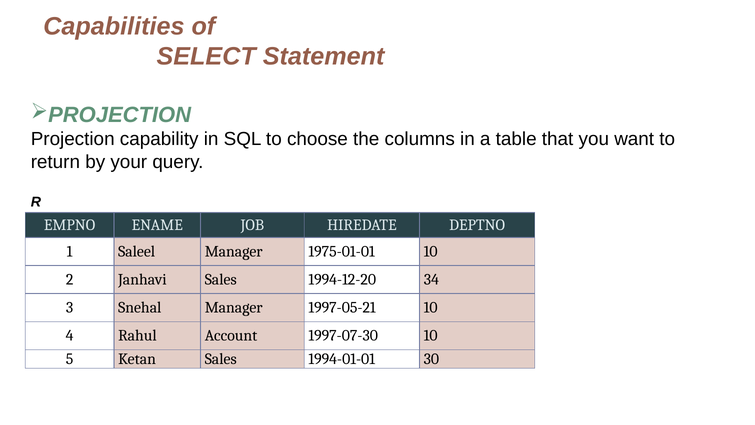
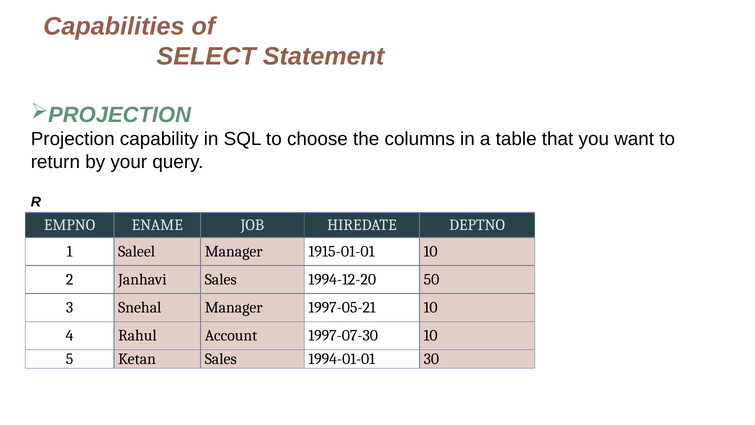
1975-01-01: 1975-01-01 -> 1915-01-01
34: 34 -> 50
